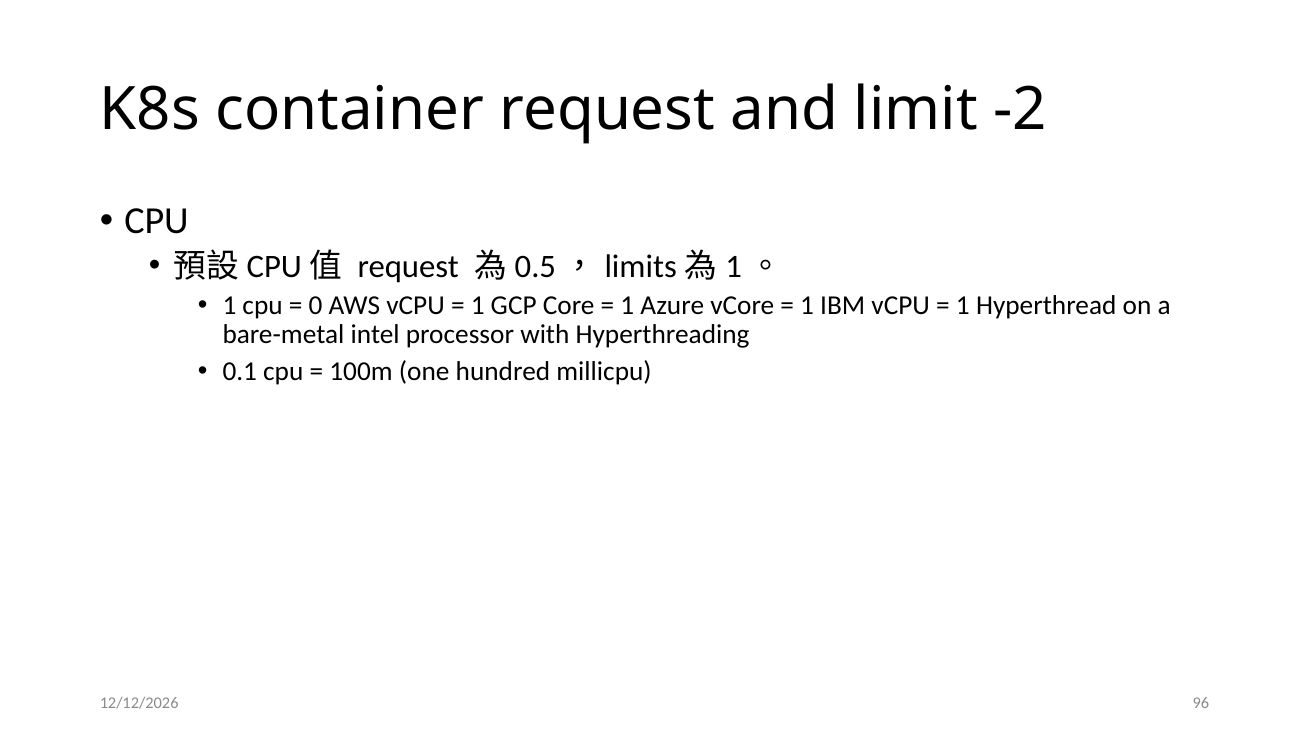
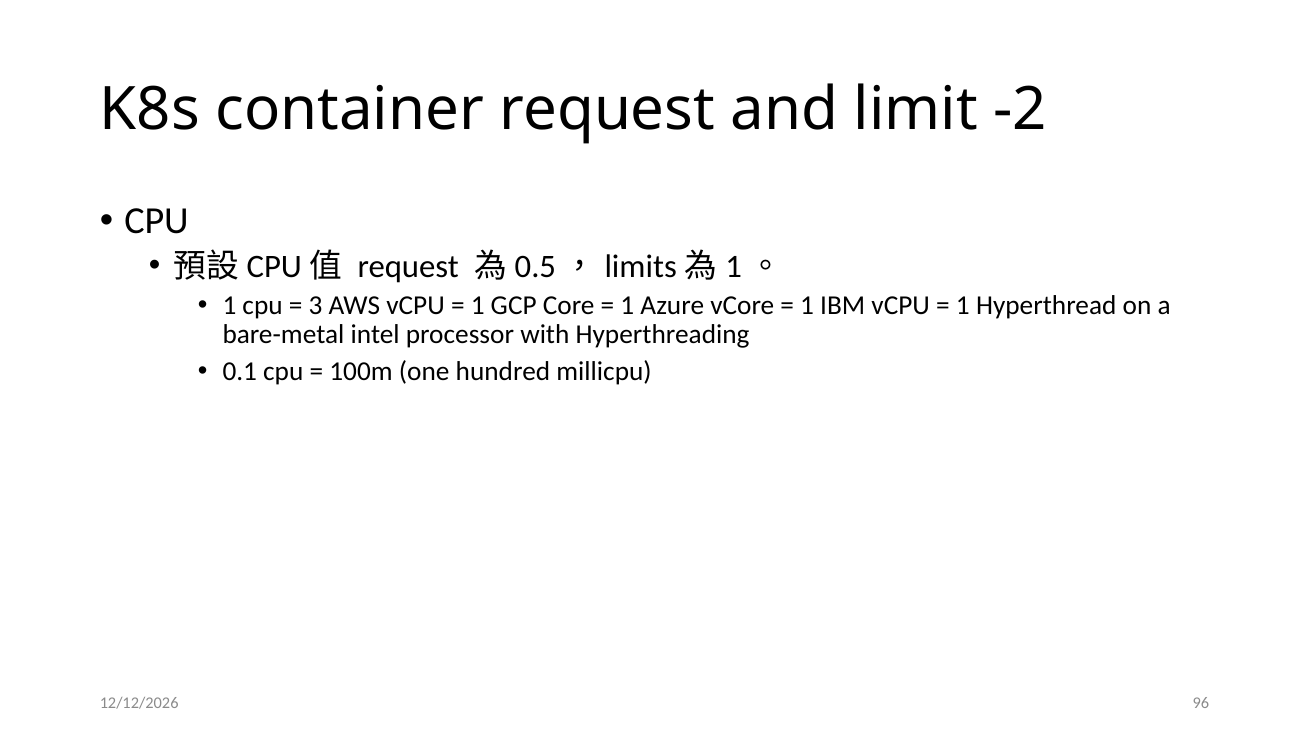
0: 0 -> 3
